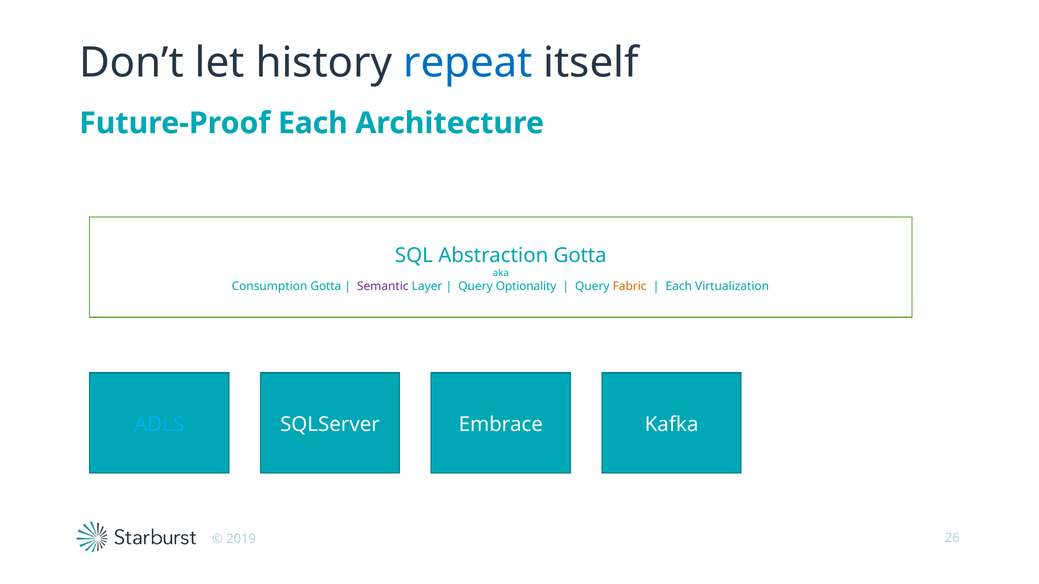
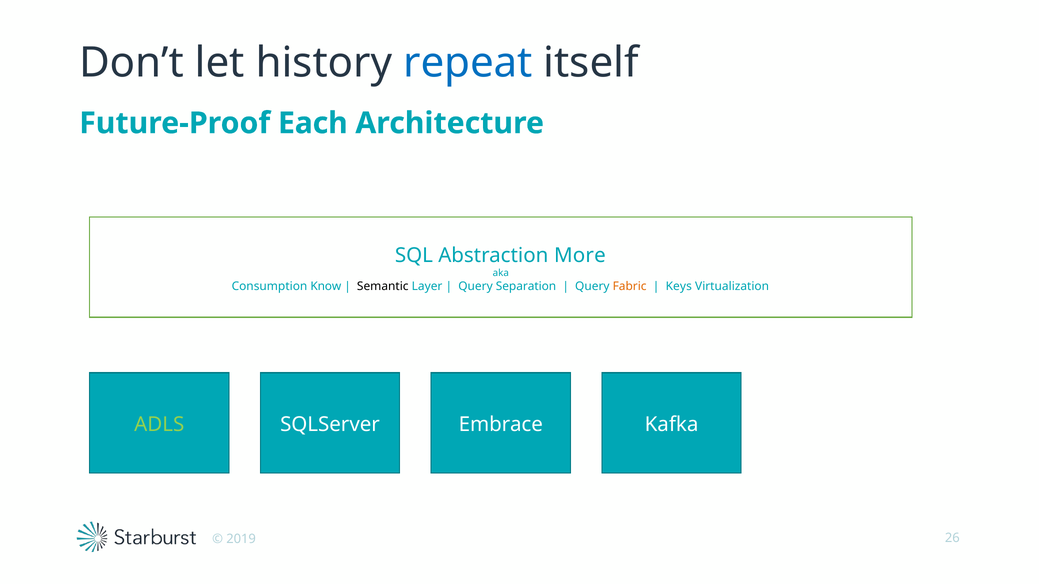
Abstraction Gotta: Gotta -> More
Consumption Gotta: Gotta -> Know
Semantic colour: purple -> black
Optionality: Optionality -> Separation
Each at (679, 286): Each -> Keys
ADLS colour: light blue -> light green
